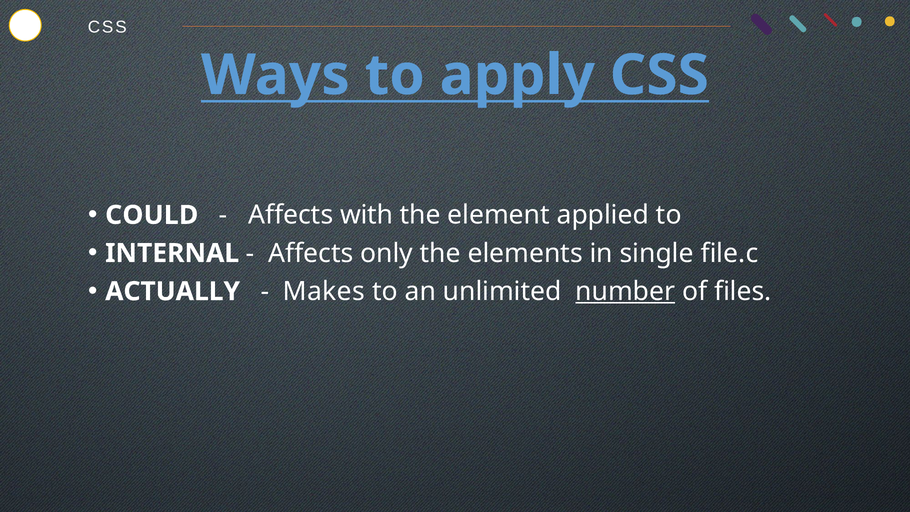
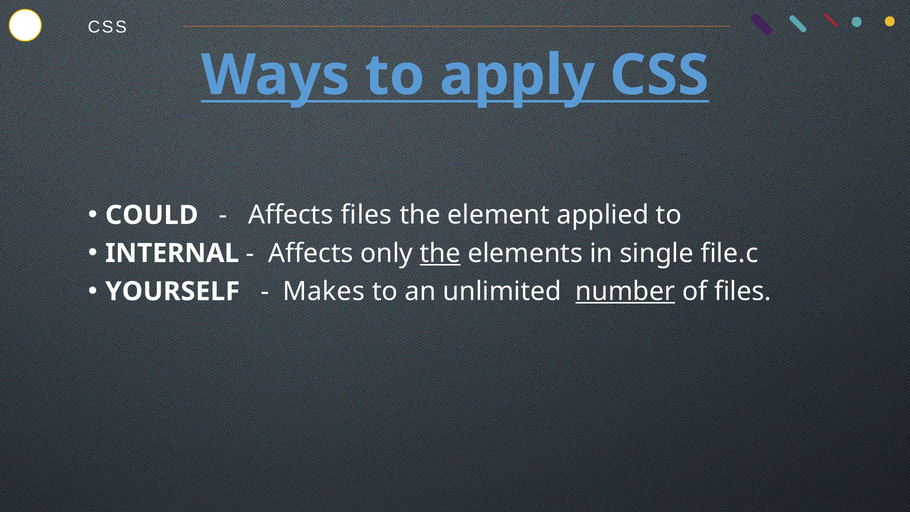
Affects with: with -> files
the at (440, 253) underline: none -> present
ACTUALLY: ACTUALLY -> YOURSELF
